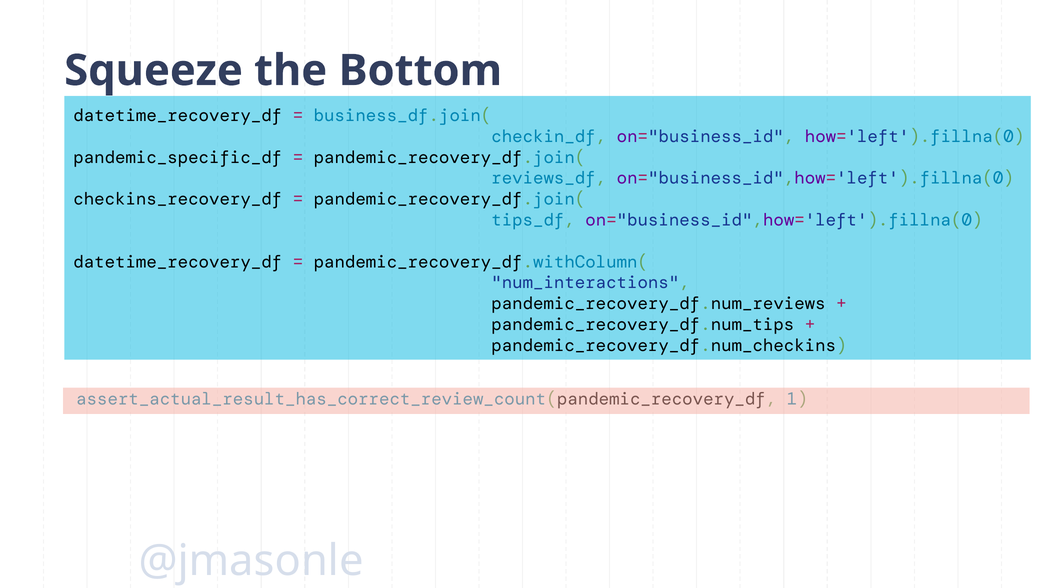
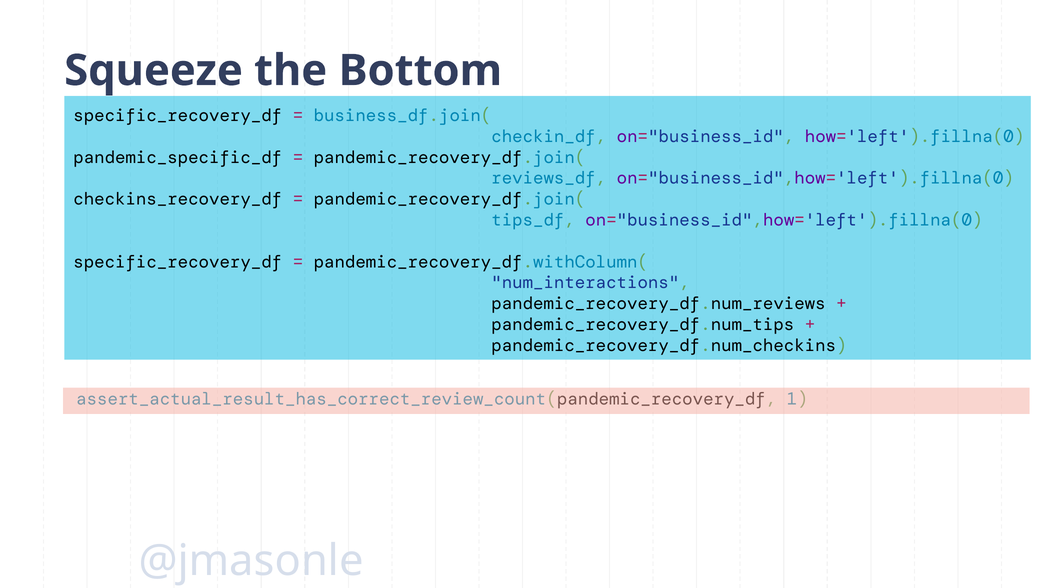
datetime_recovery_df at (178, 115): datetime_recovery_df -> specific_recovery_df
datetime_recovery_df at (178, 262): datetime_recovery_df -> specific_recovery_df
